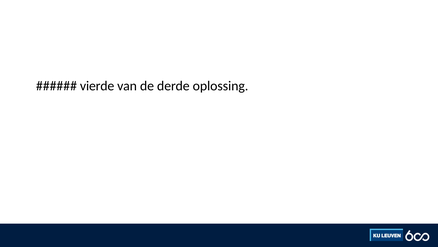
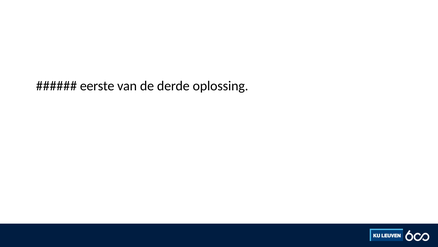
vierde: vierde -> eerste
